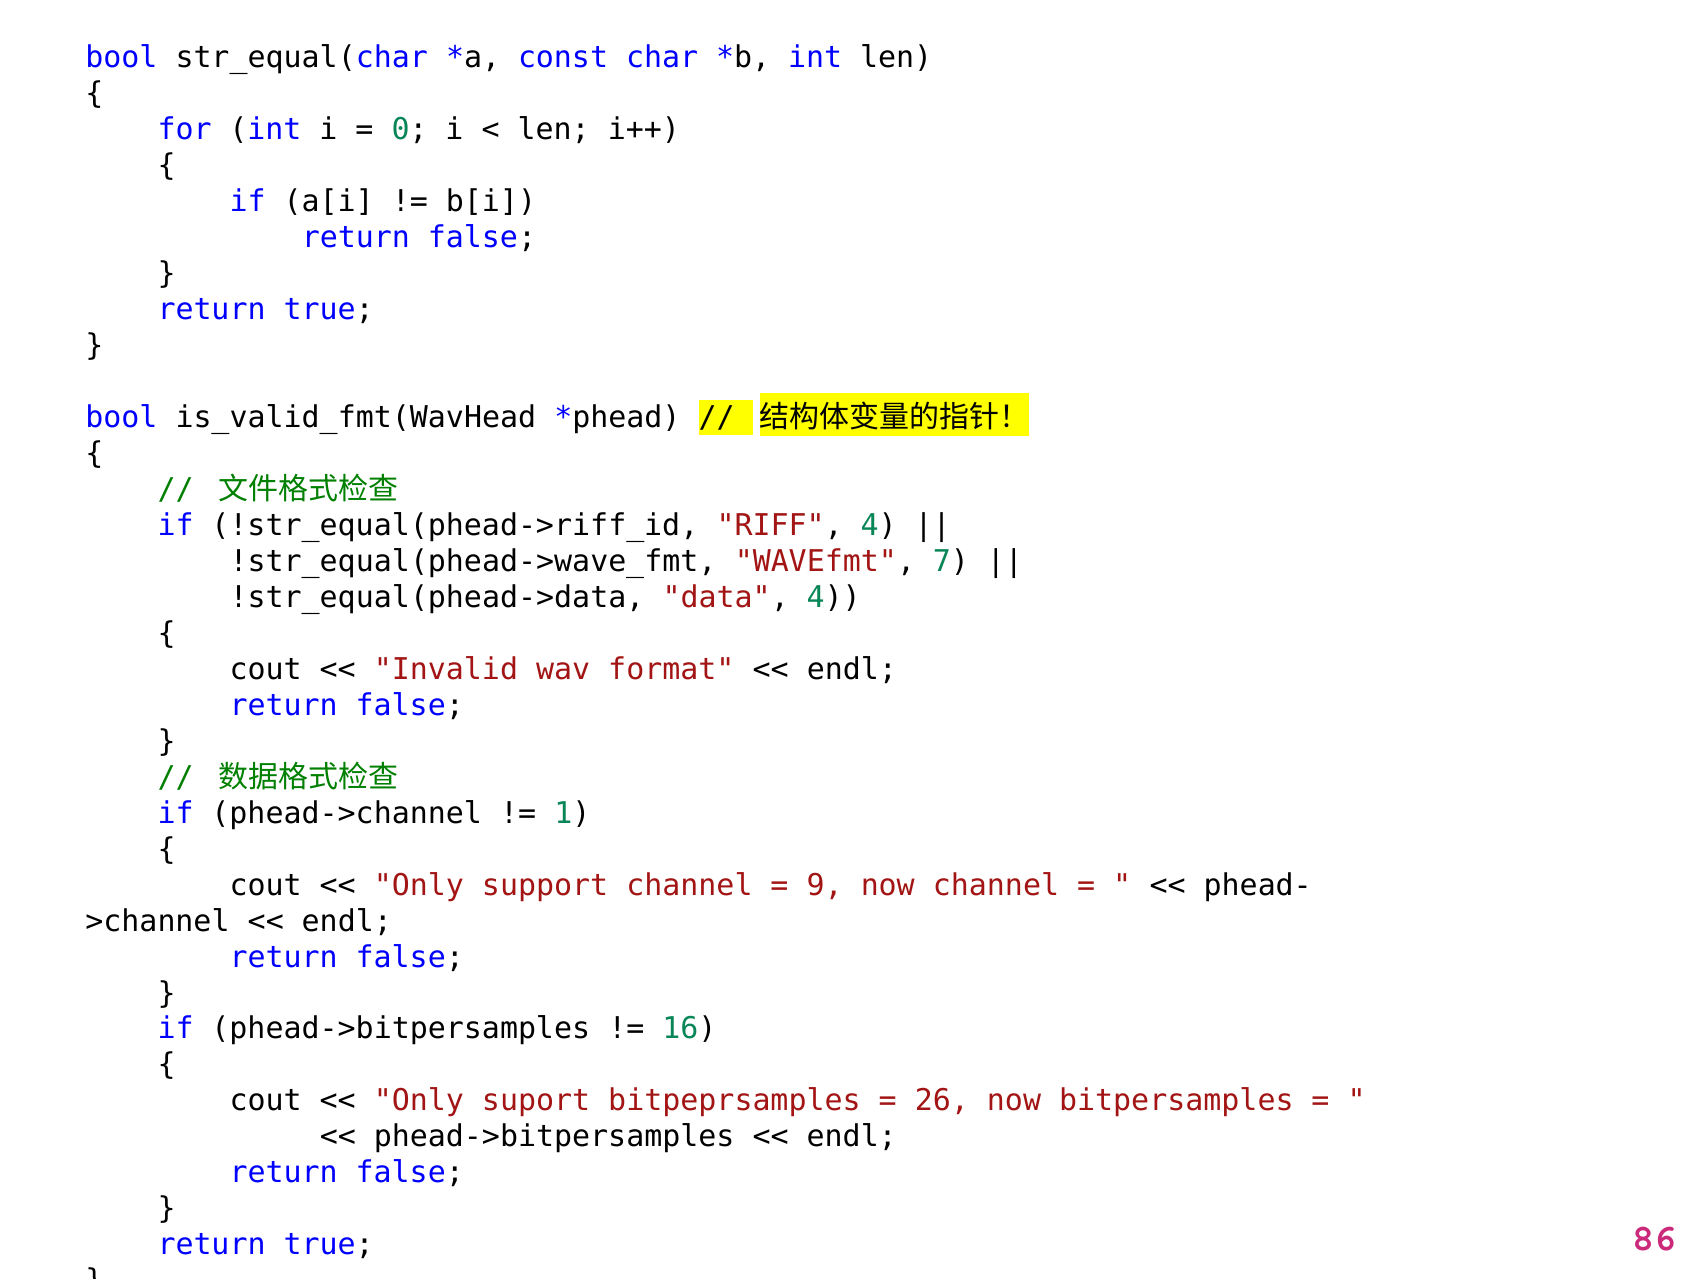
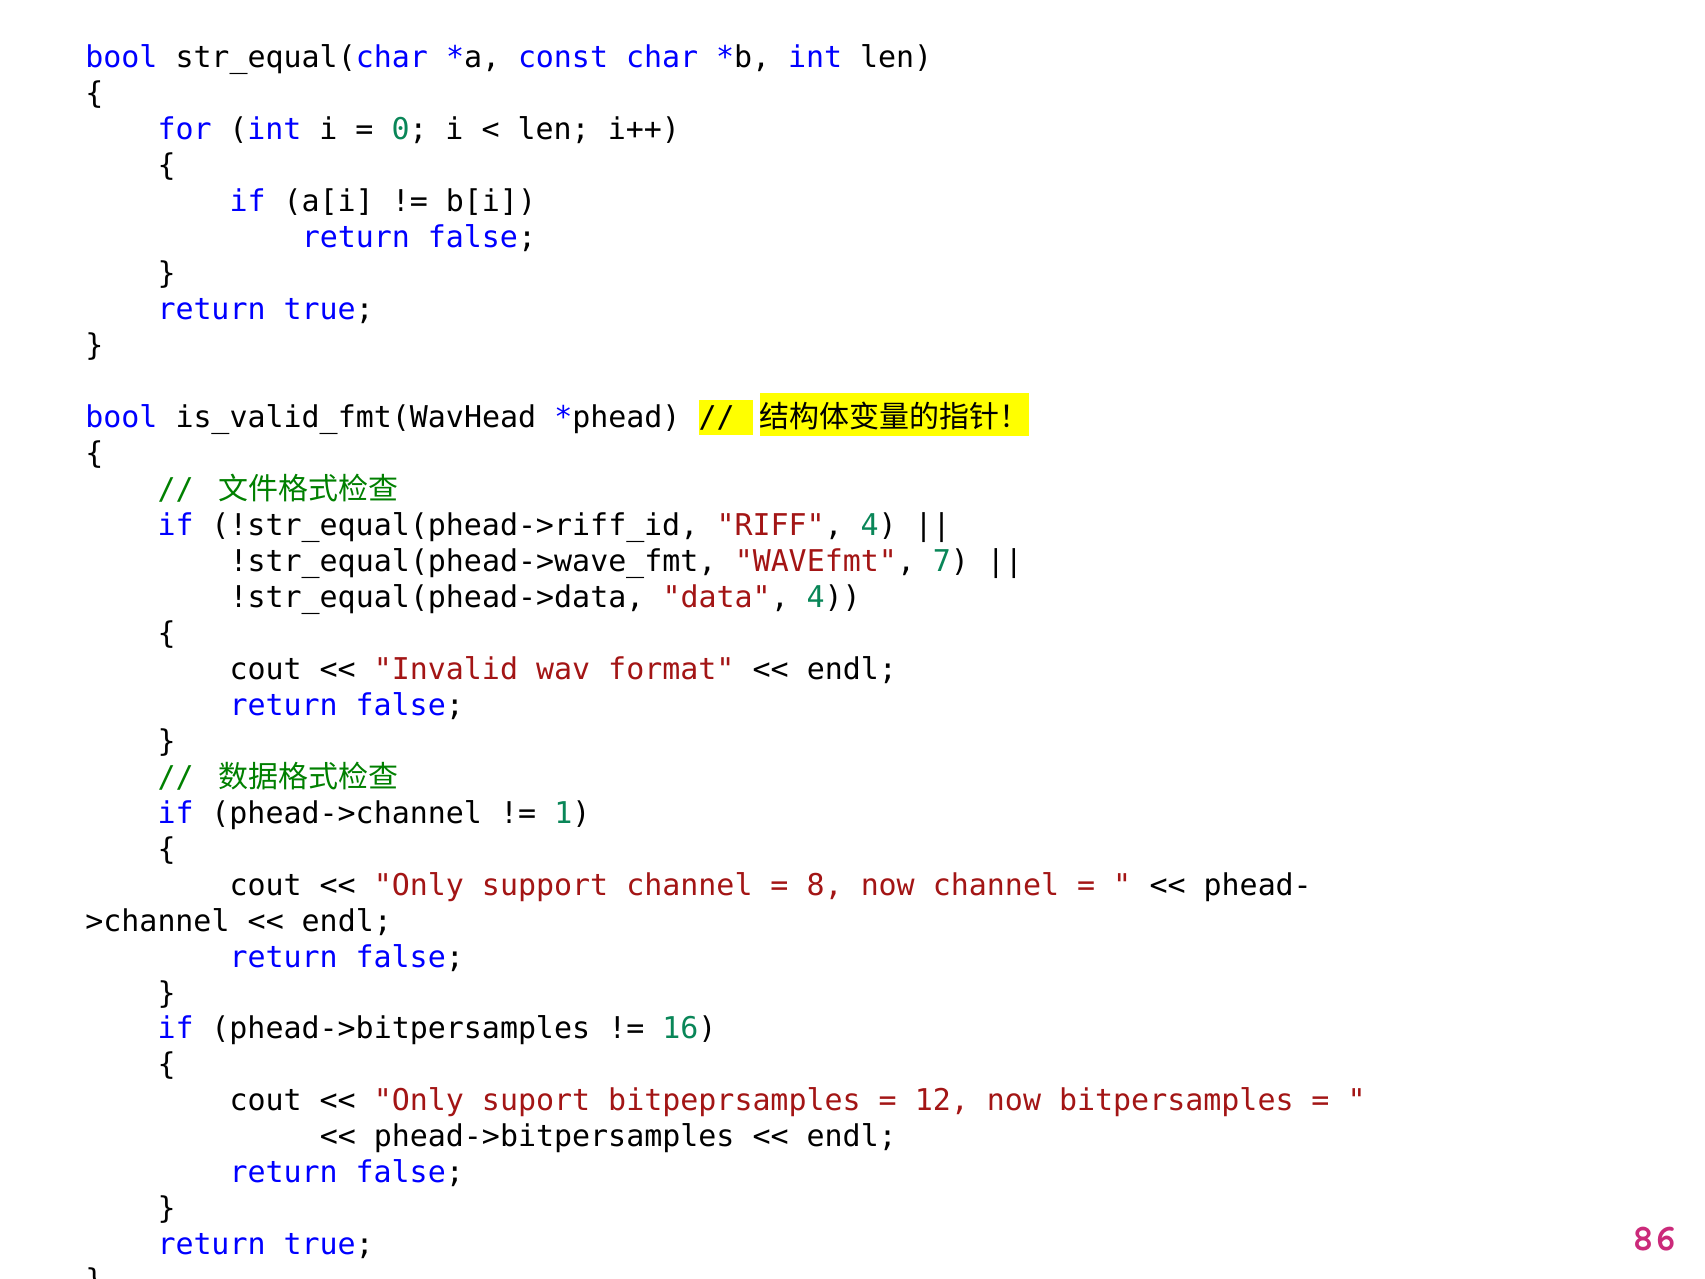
9: 9 -> 8
26: 26 -> 12
